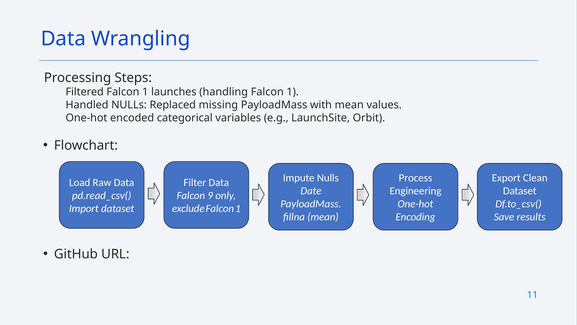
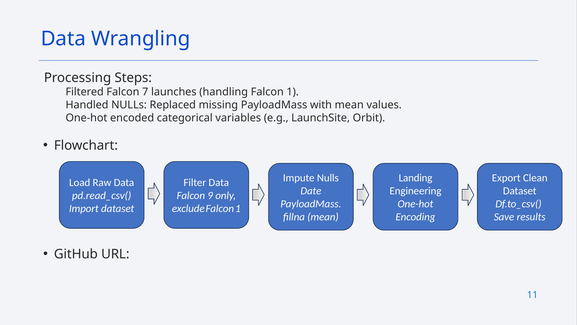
Filtered Falcon 1: 1 -> 7
Process: Process -> Landing
